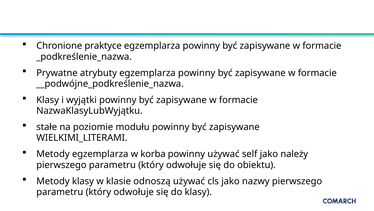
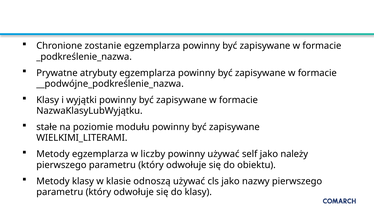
praktyce: praktyce -> zostanie
korba: korba -> liczby
